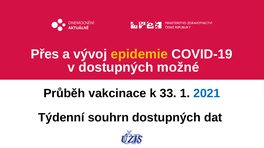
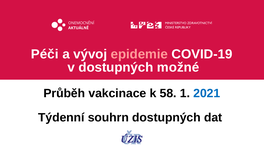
Přes: Přes -> Péči
epidemie colour: yellow -> pink
33: 33 -> 58
